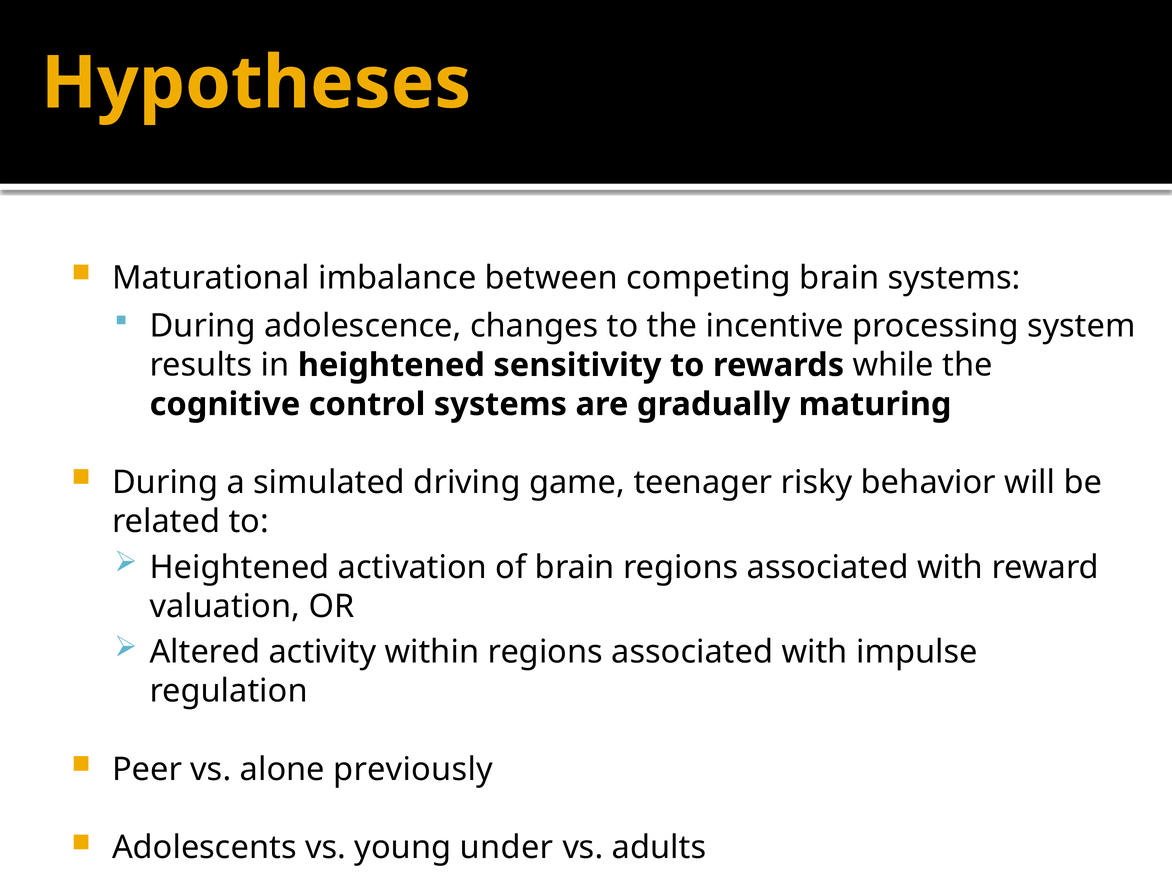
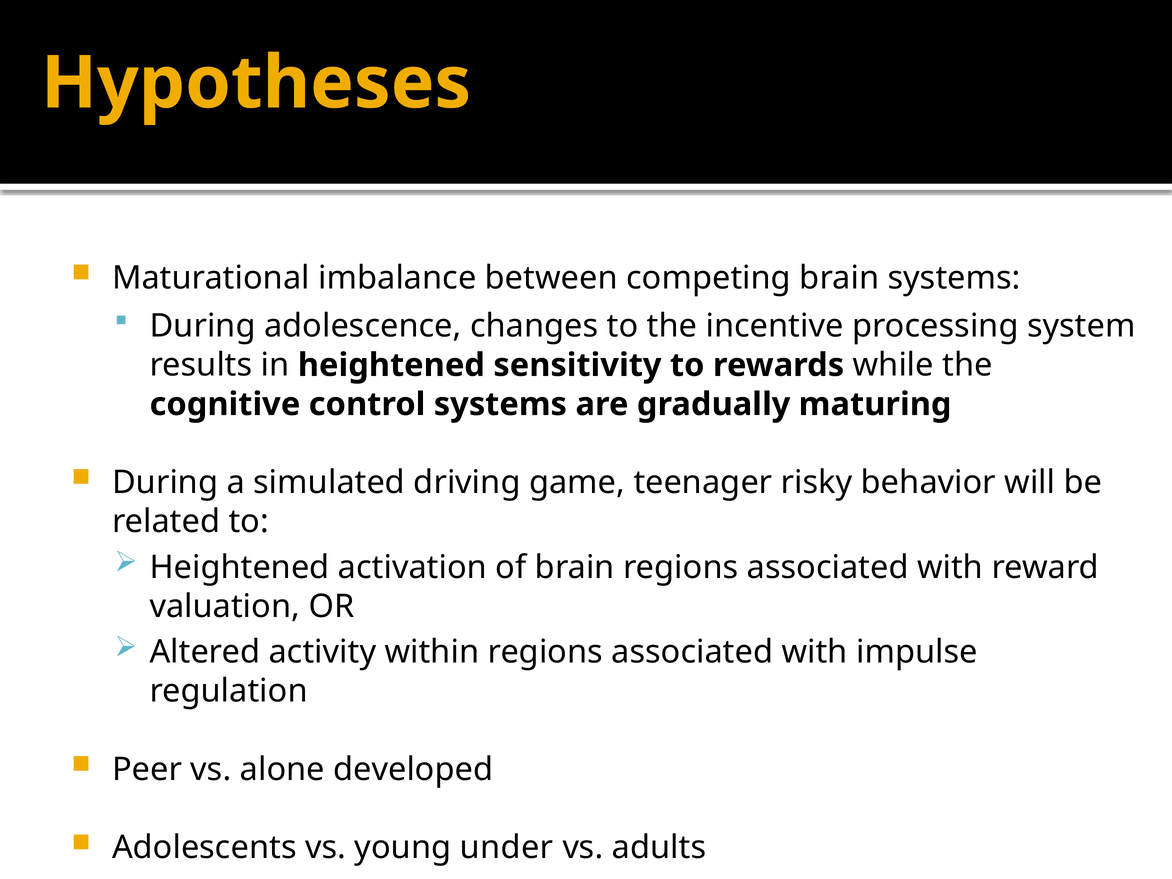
previously: previously -> developed
